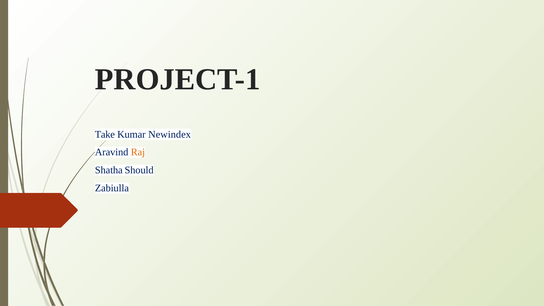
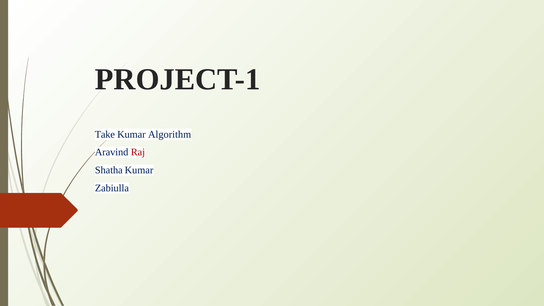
Newindex: Newindex -> Algorithm
Raj colour: orange -> red
Shatha Should: Should -> Kumar
